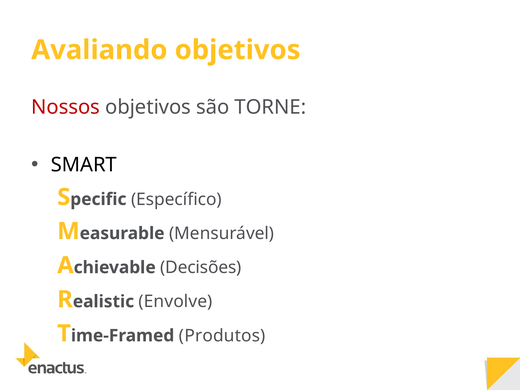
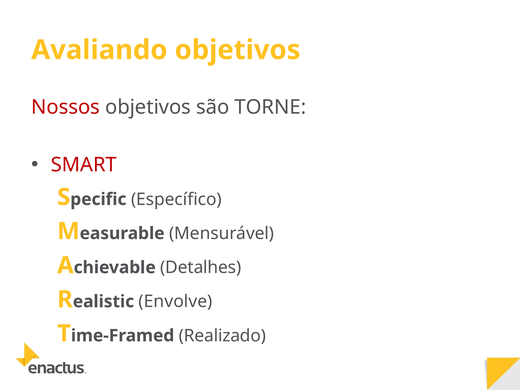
SMART colour: black -> red
Decisões: Decisões -> Detalhes
Produtos: Produtos -> Realizado
